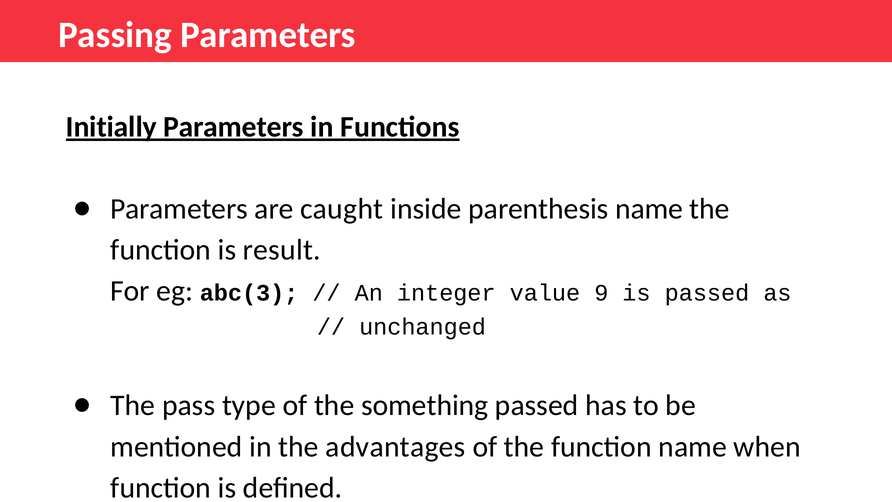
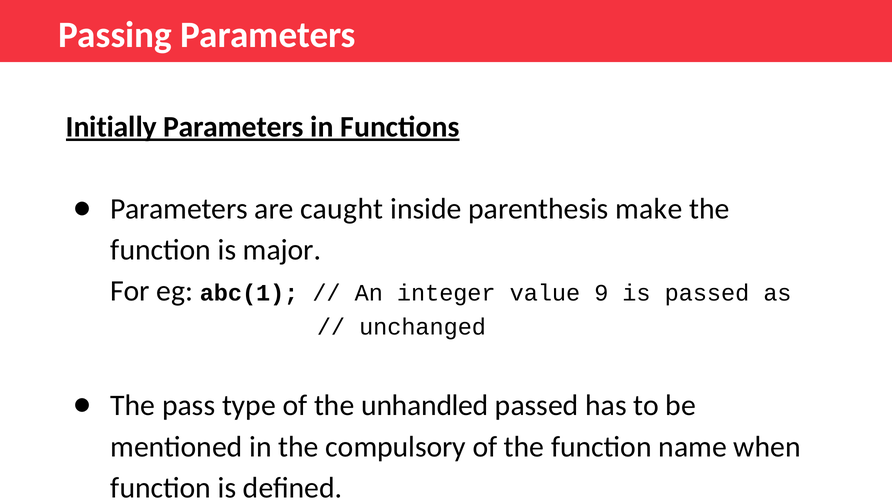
parenthesis name: name -> make
result: result -> major
abc(3: abc(3 -> abc(1
something: something -> unhandled
advantages: advantages -> compulsory
